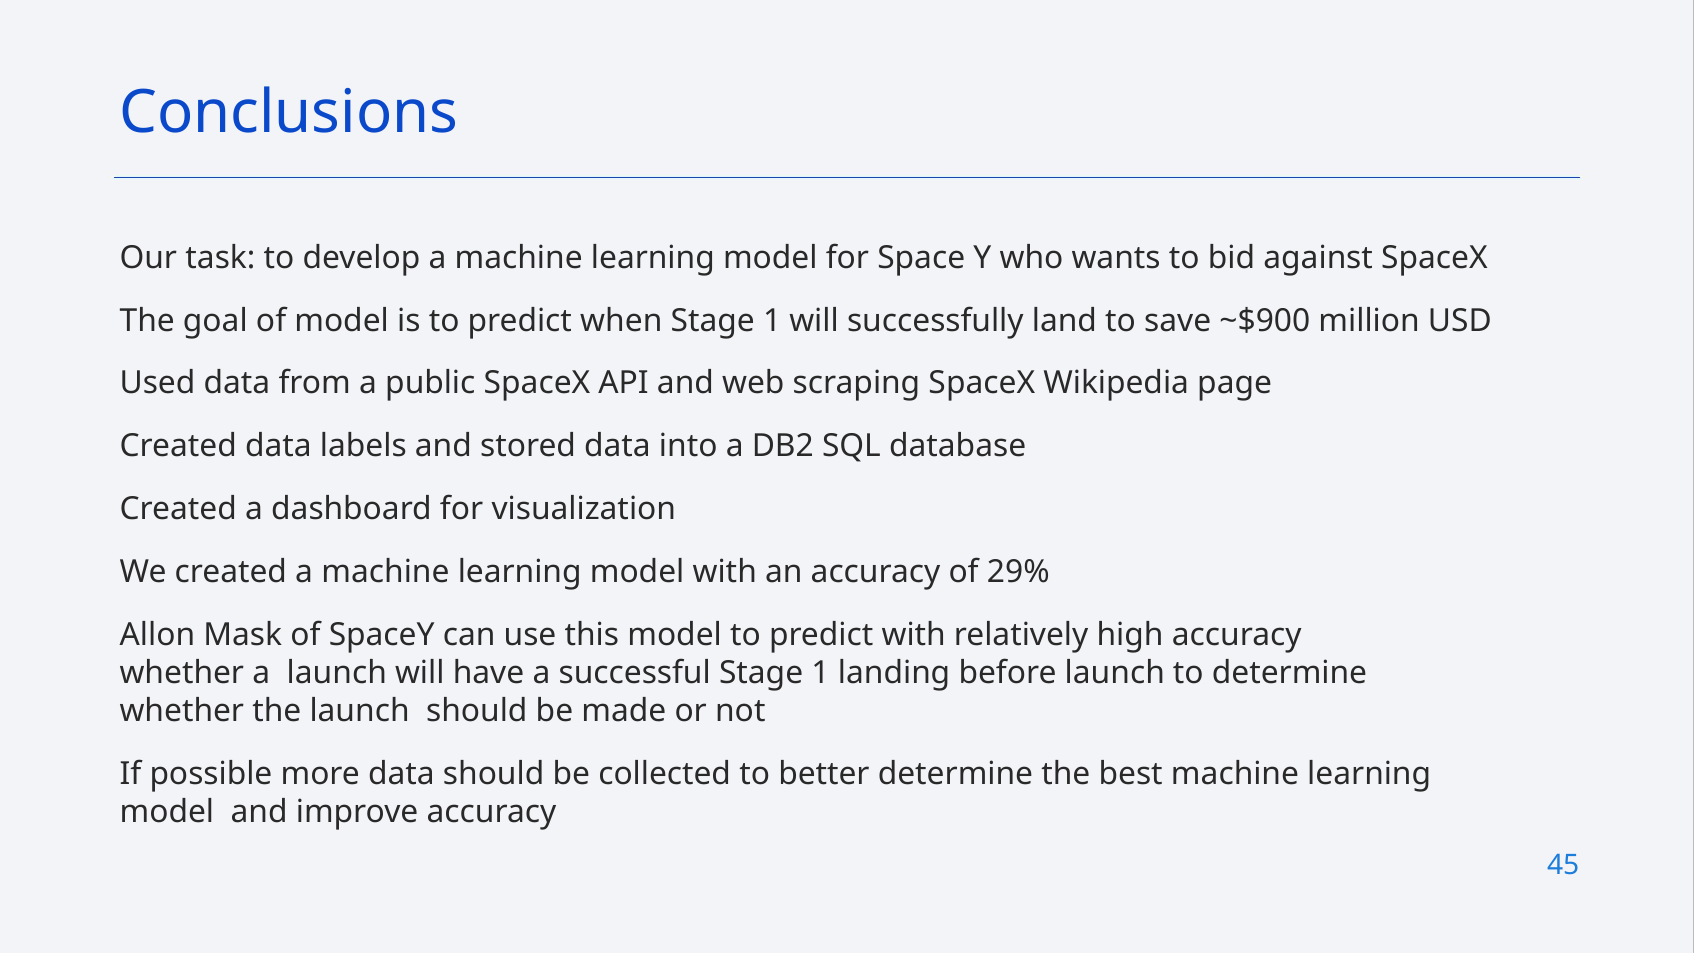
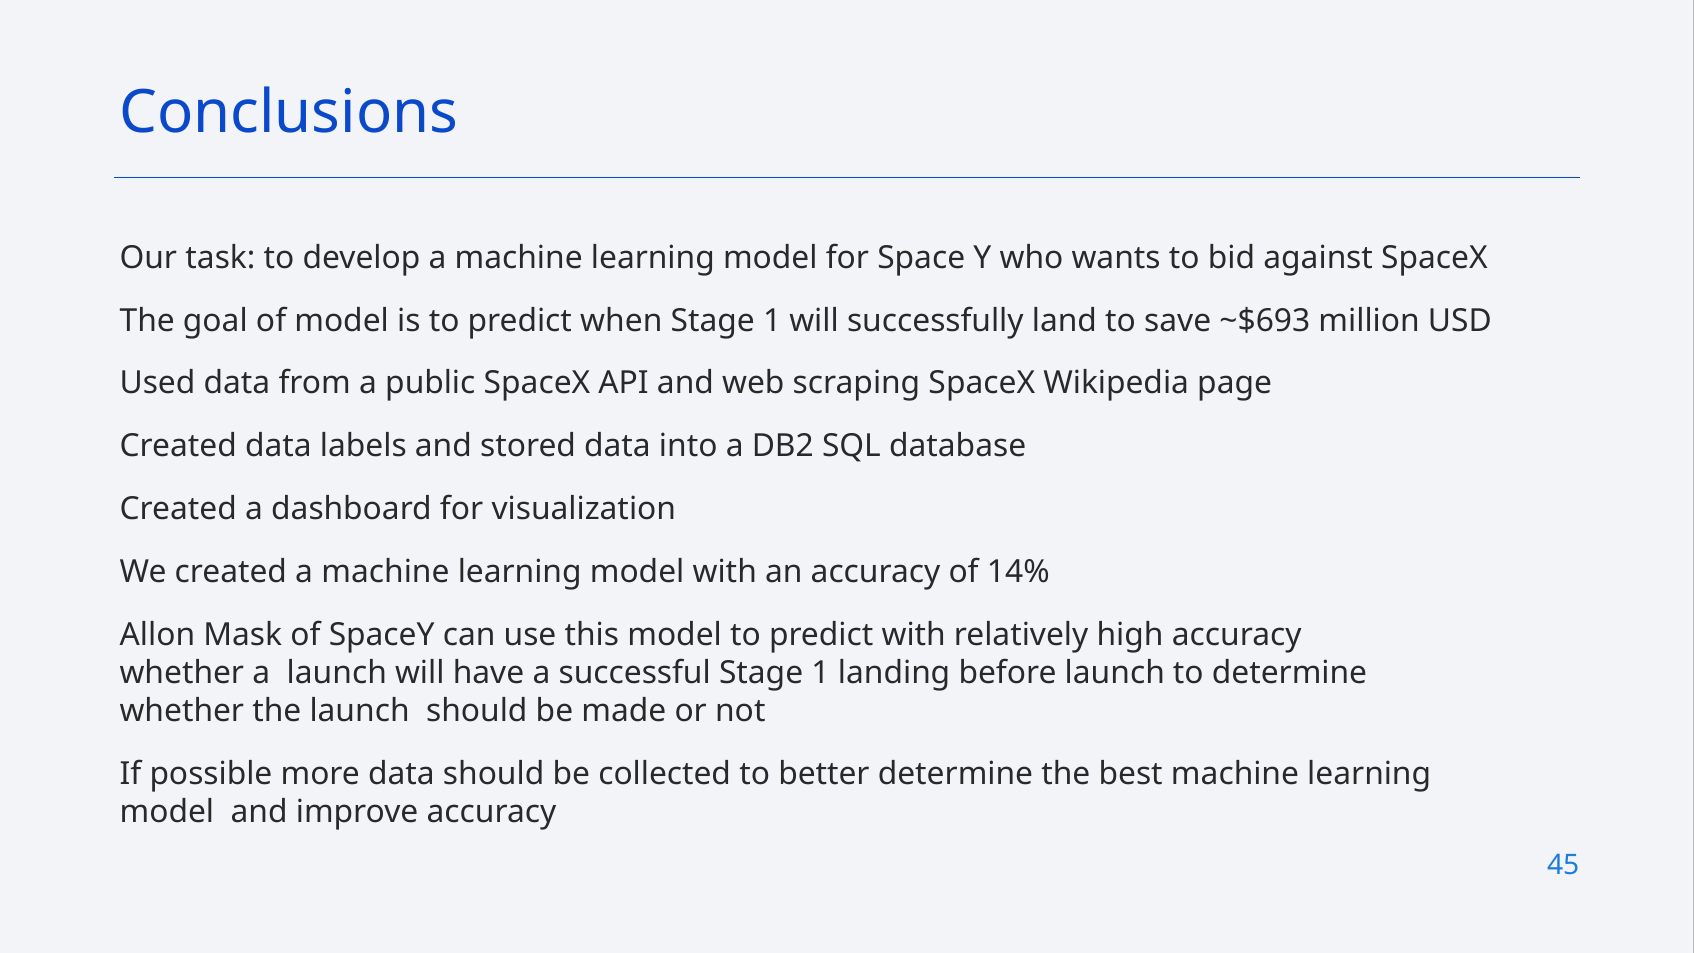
~$900: ~$900 -> ~$693
29%: 29% -> 14%
